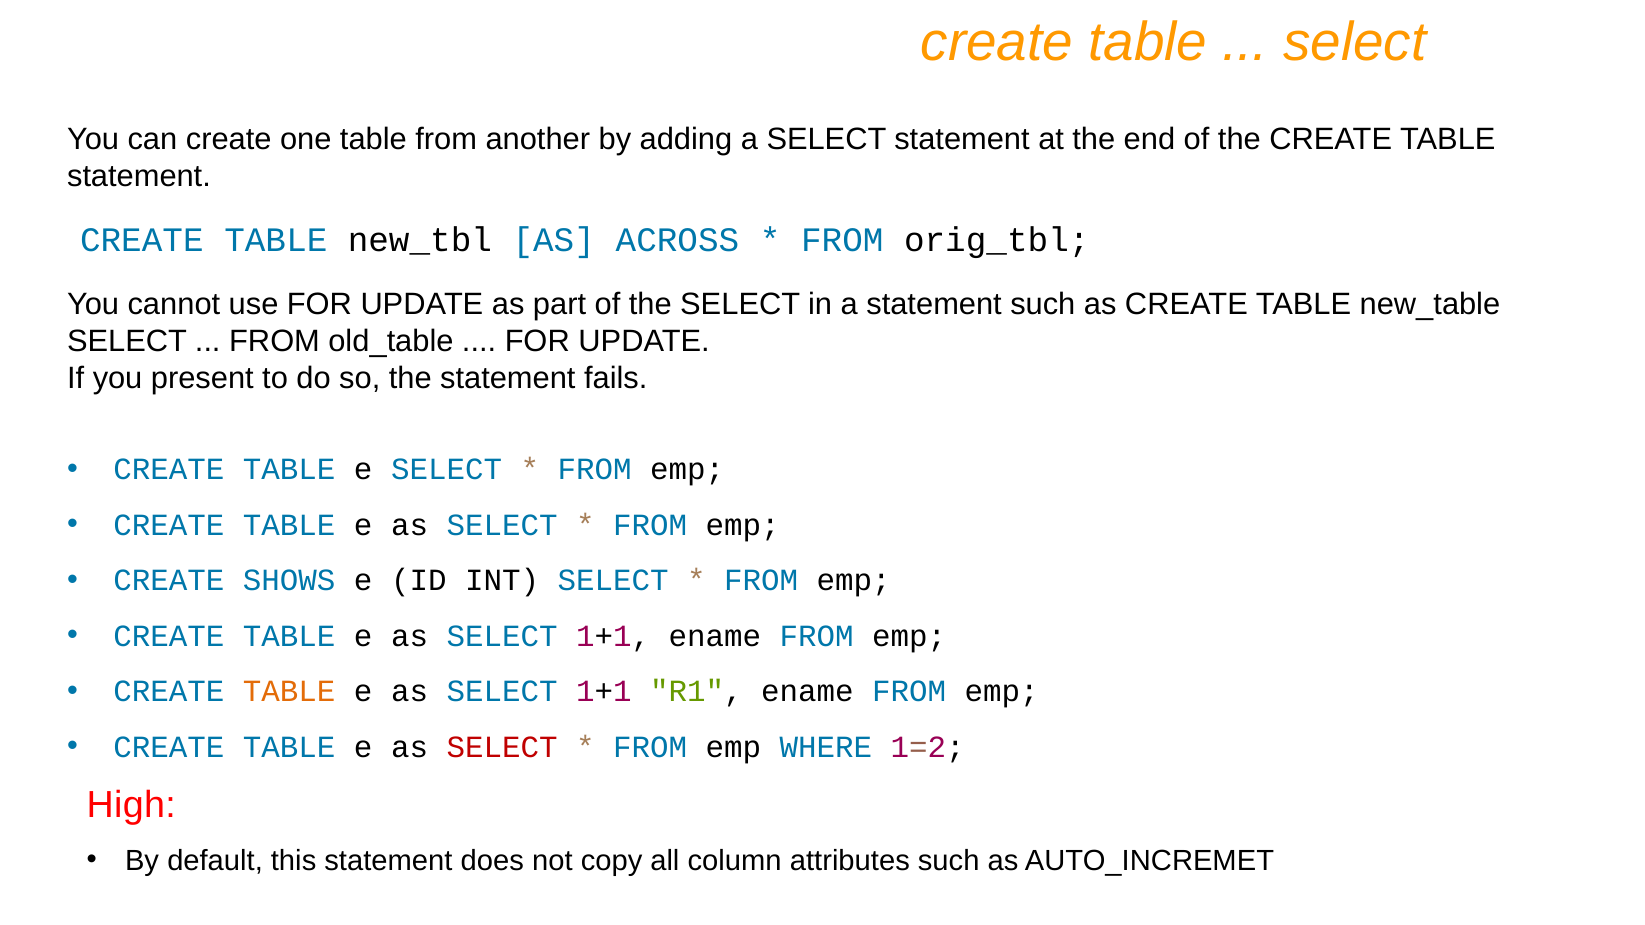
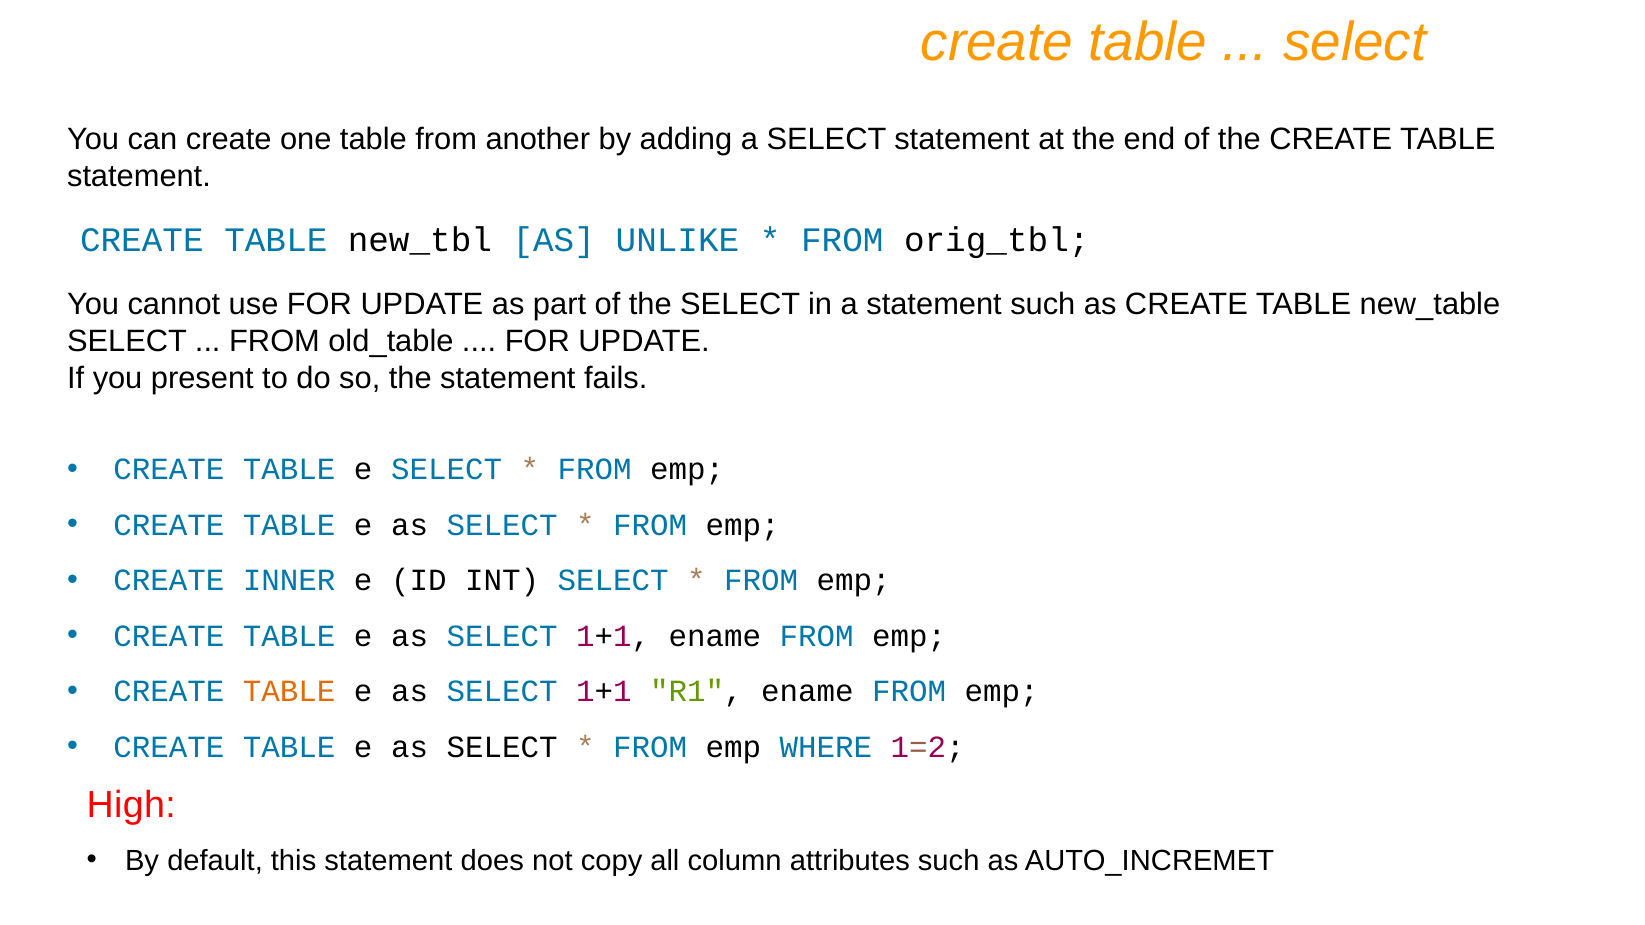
ACROSS: ACROSS -> UNLIKE
SHOWS: SHOWS -> INNER
SELECT at (502, 748) colour: red -> black
